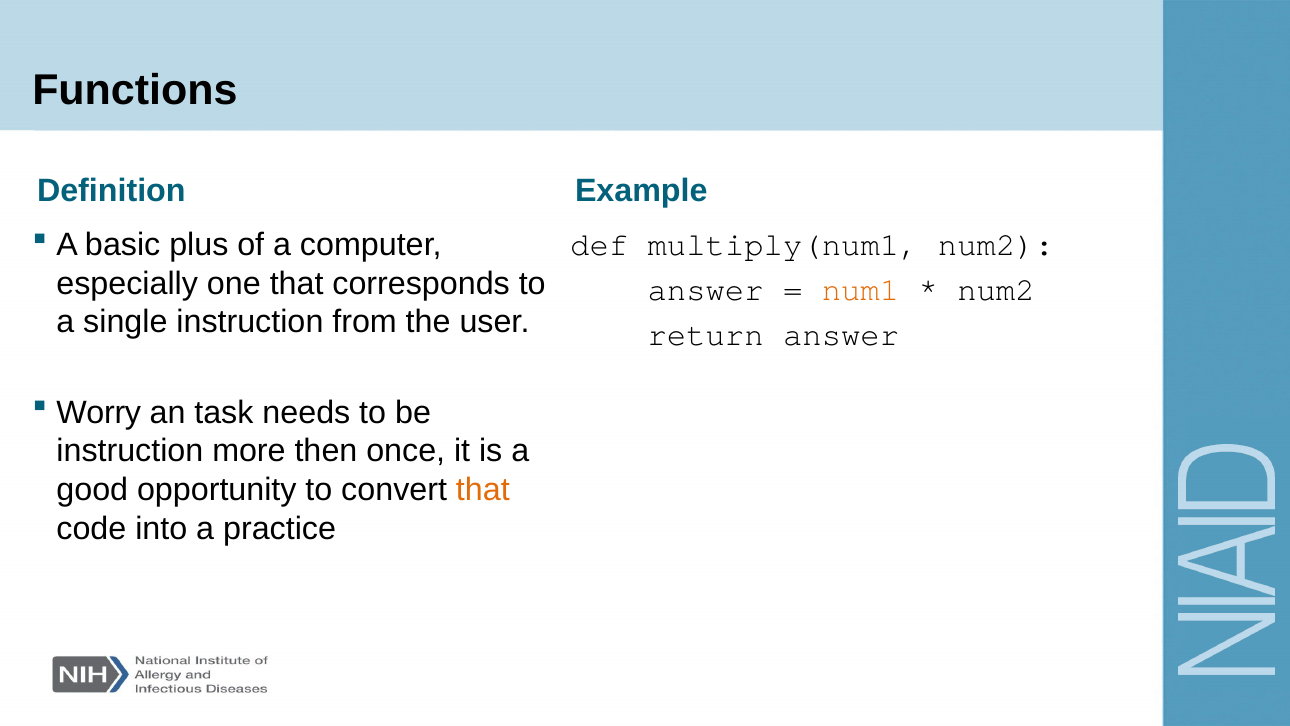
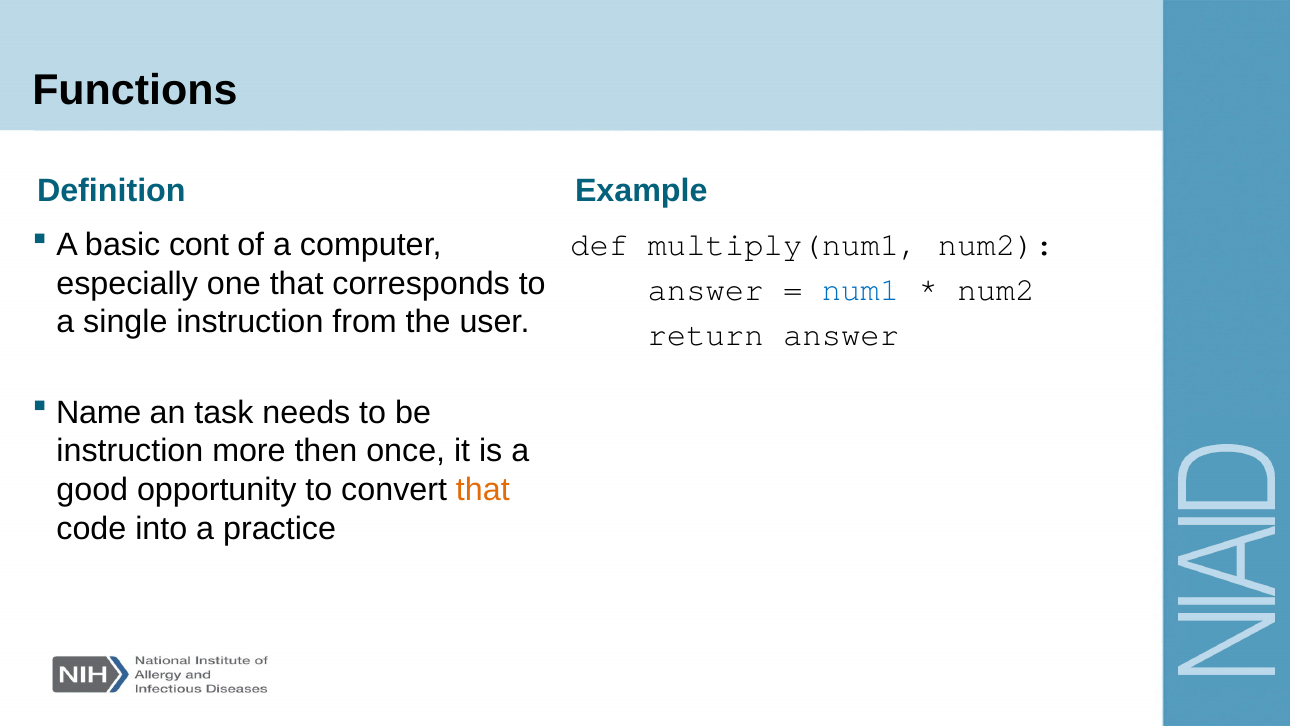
plus: plus -> cont
num1 colour: orange -> blue
Worry: Worry -> Name
